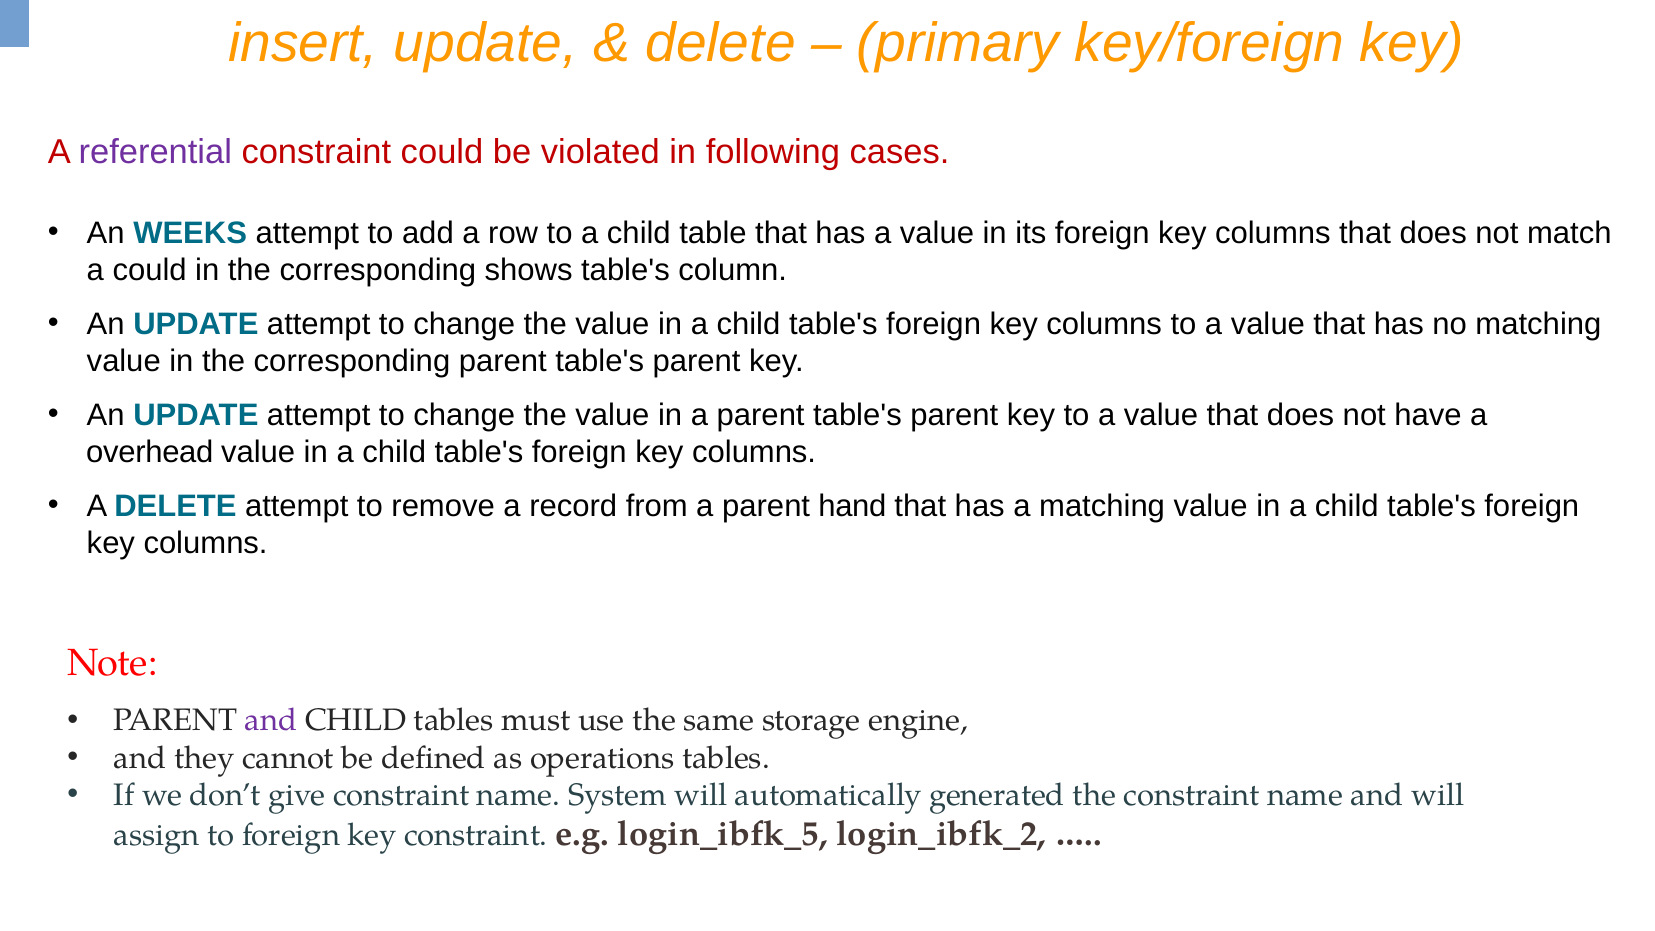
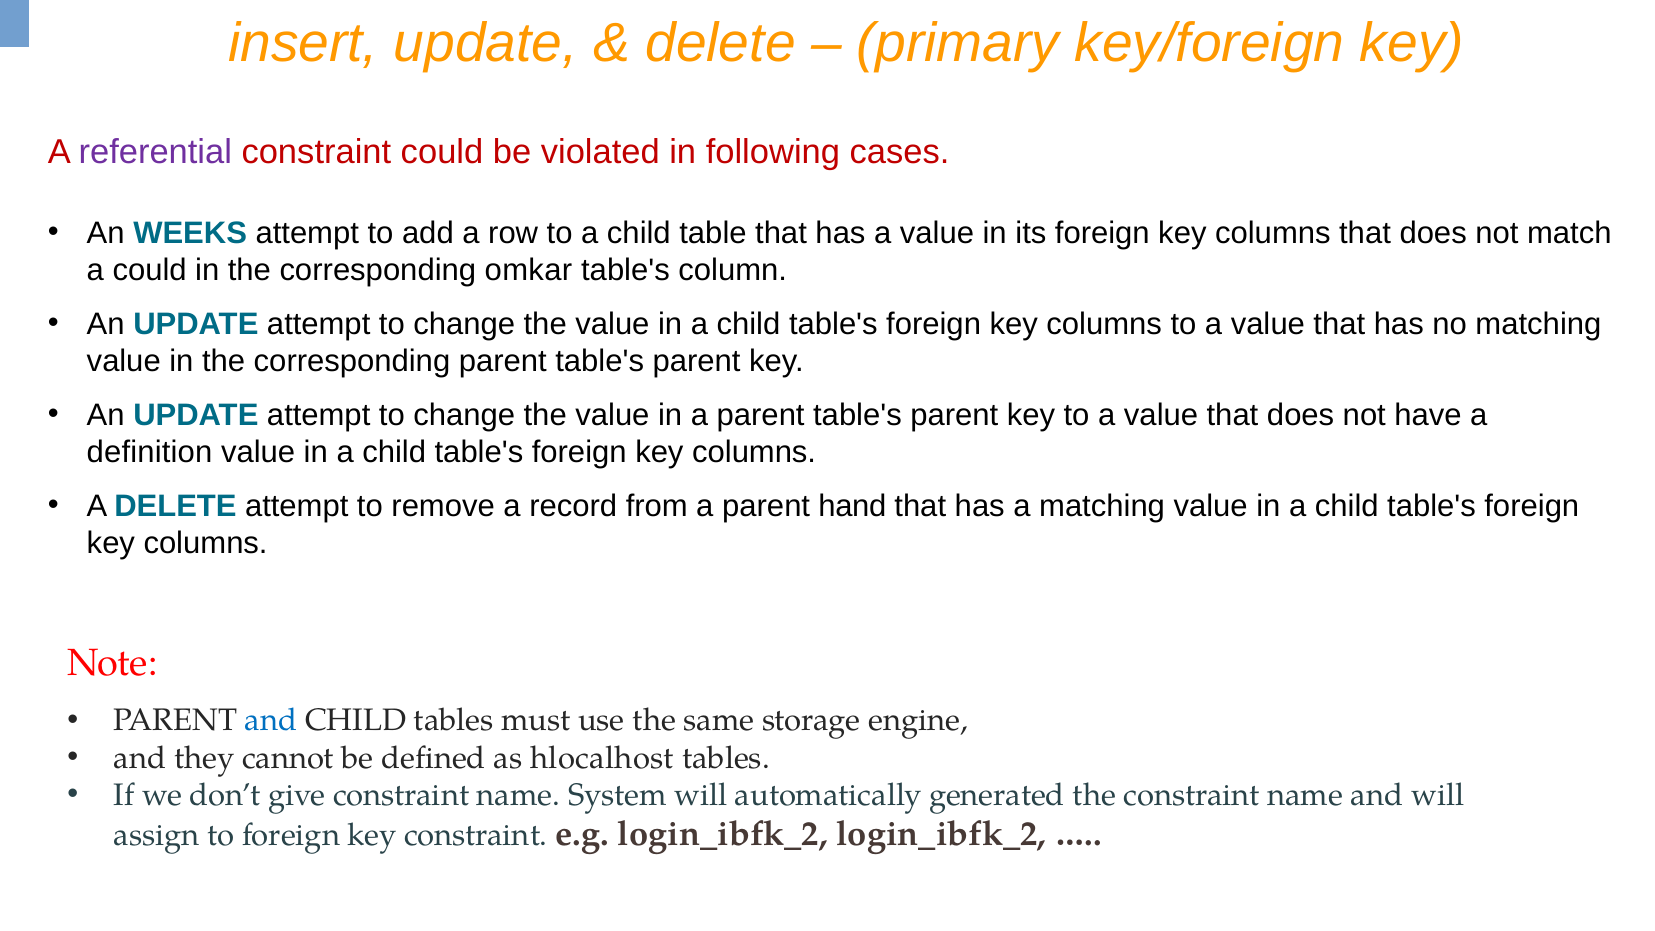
shows: shows -> omkar
overhead: overhead -> definition
and at (271, 720) colour: purple -> blue
operations: operations -> hlocalhost
e.g login_ibfk_5: login_ibfk_5 -> login_ibfk_2
